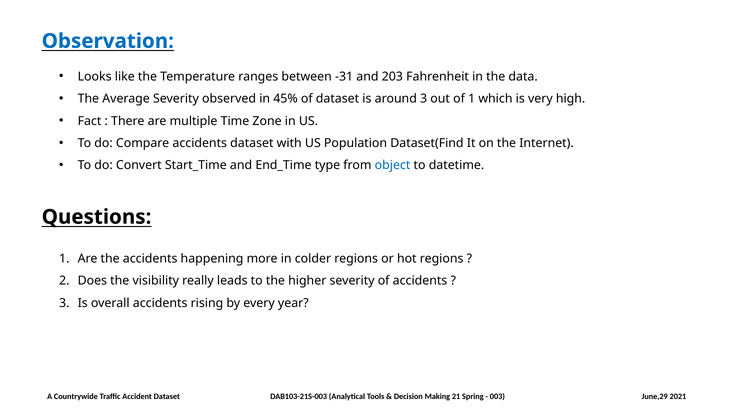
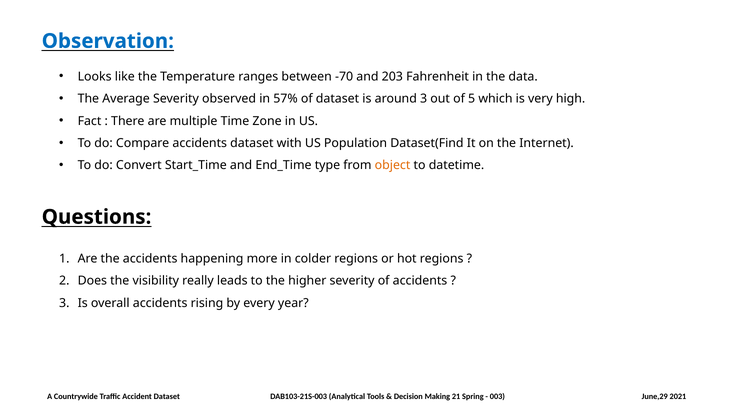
-31: -31 -> -70
45%: 45% -> 57%
of 1: 1 -> 5
object colour: blue -> orange
